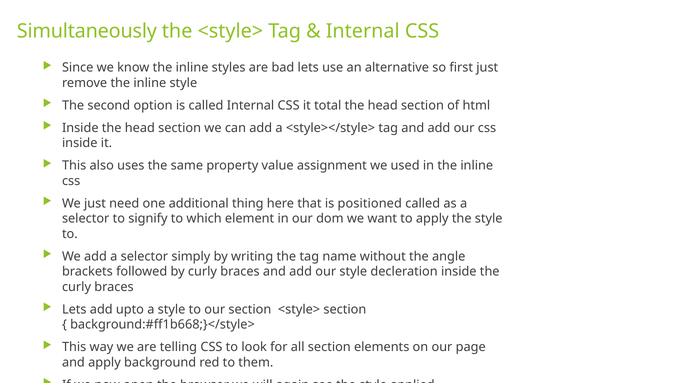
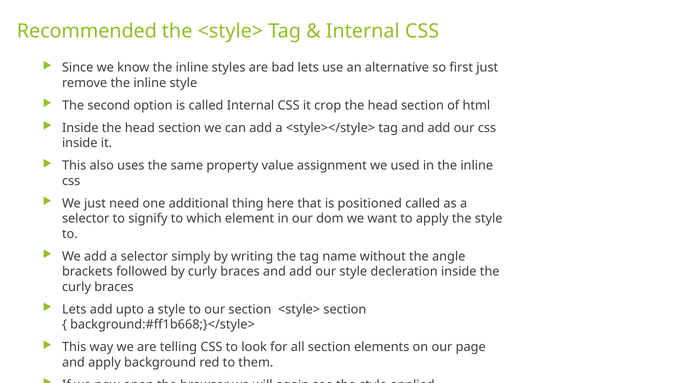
Simultaneously: Simultaneously -> Recommended
total: total -> crop
